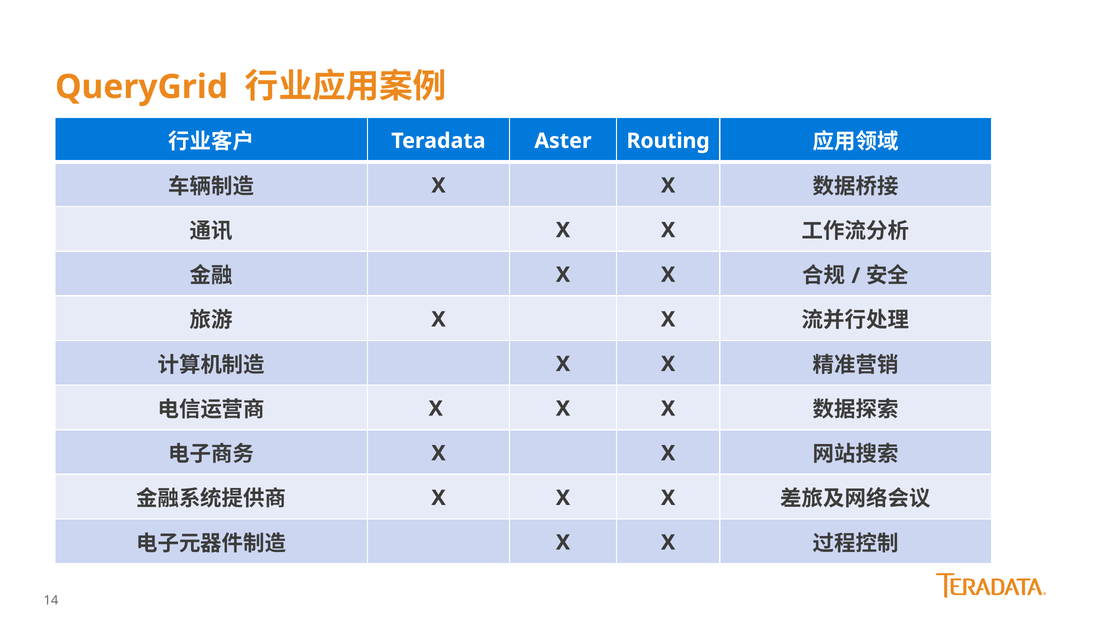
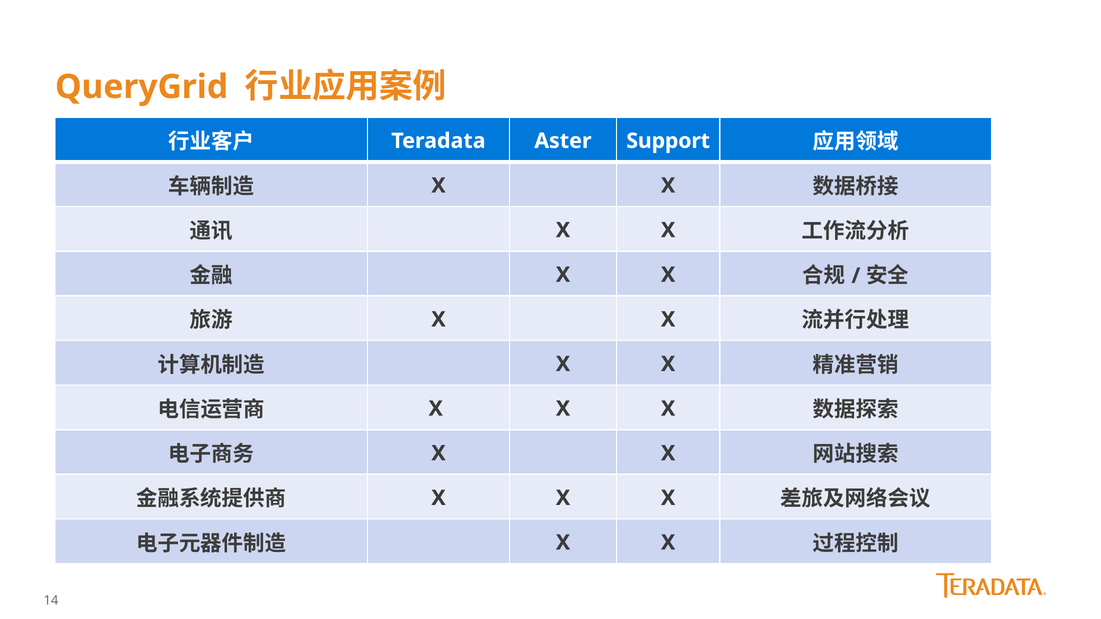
Routing: Routing -> Support
